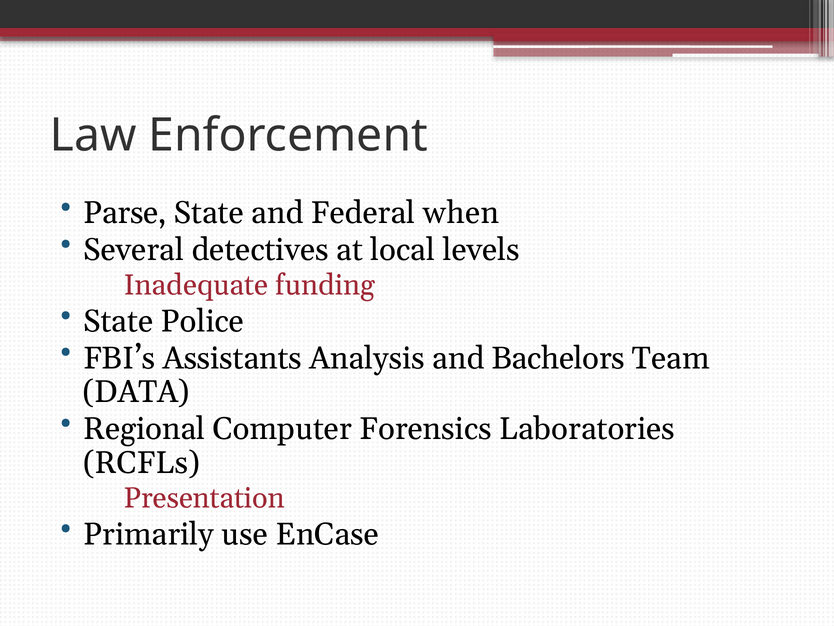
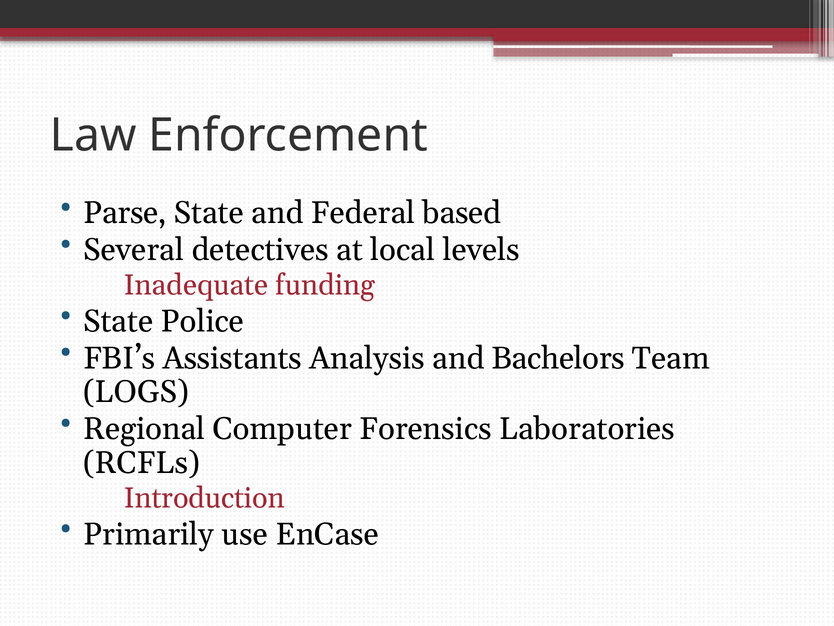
when: when -> based
DATA: DATA -> LOGS
Presentation: Presentation -> Introduction
